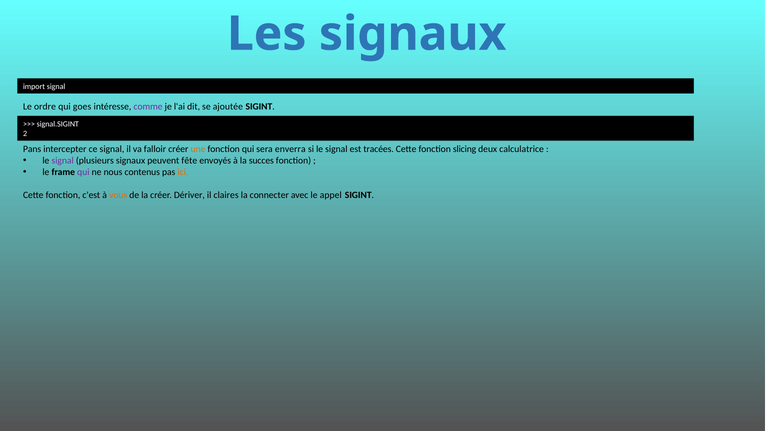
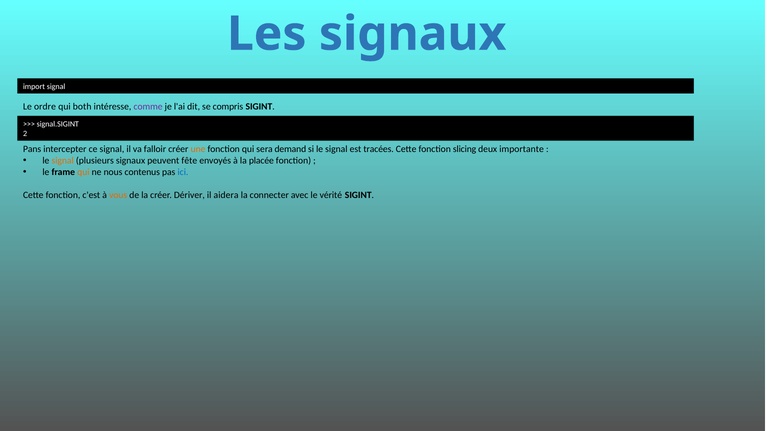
goes: goes -> both
ajoutée: ajoutée -> compris
enverra: enverra -> demand
calculatrice: calculatrice -> importante
signal at (63, 161) colour: purple -> orange
succes: succes -> placée
qui at (83, 172) colour: purple -> orange
ici colour: orange -> blue
claires: claires -> aidera
appel: appel -> vérité
